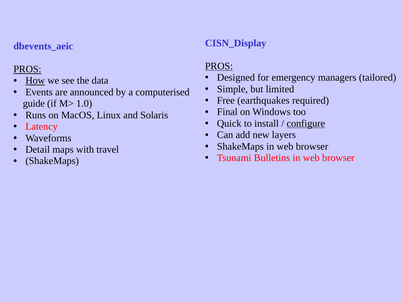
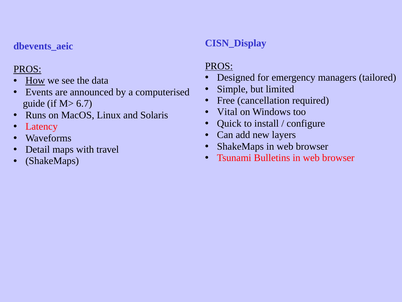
earthquakes: earthquakes -> cancellation
1.0: 1.0 -> 6.7
Final: Final -> Vital
configure underline: present -> none
